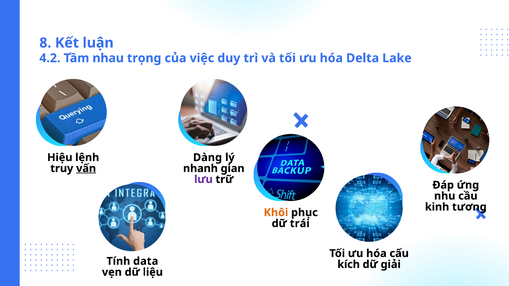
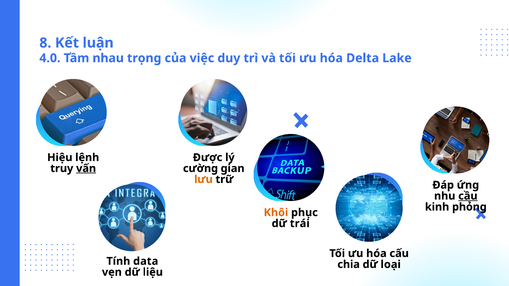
4.2: 4.2 -> 4.0
Dàng: Dàng -> Được
nhanh: nhanh -> cường
lưu colour: purple -> orange
cầu underline: none -> present
tương: tương -> phỏng
kích: kích -> chia
giải: giải -> loại
